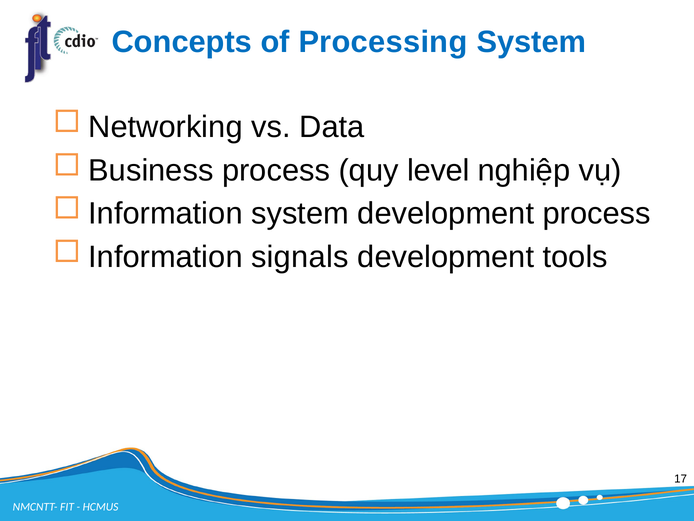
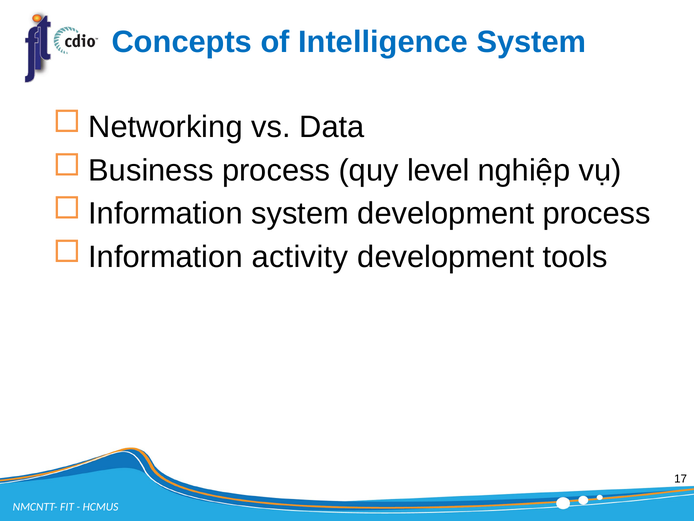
Processing: Processing -> Intelligence
signals: signals -> activity
